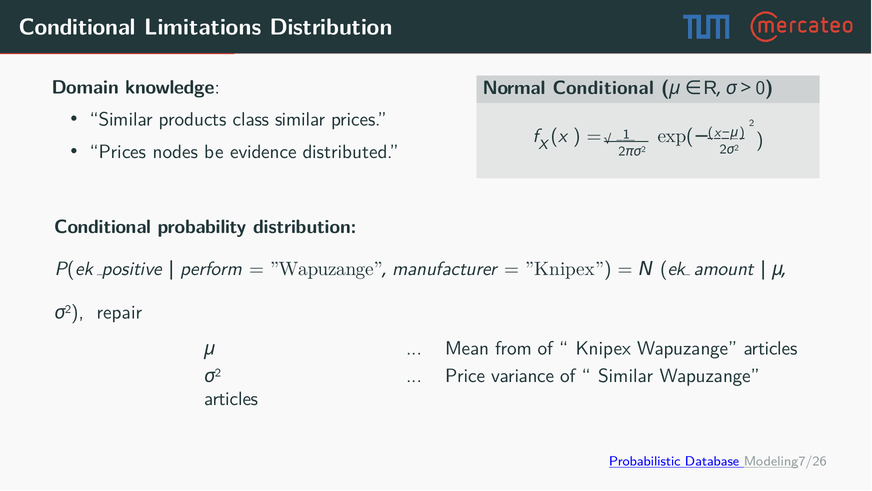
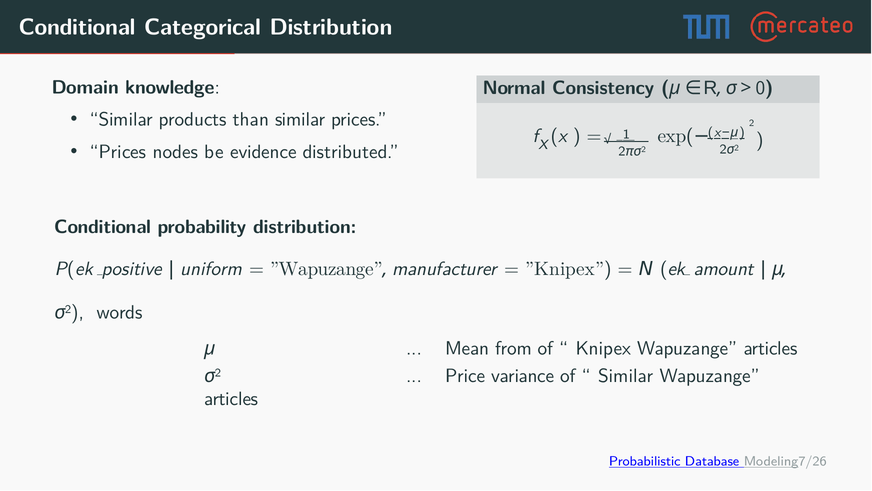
Limitations: Limitations -> Categorical
Normal Conditional: Conditional -> Consistency
class: class -> than
perform: perform -> uniform
repair: repair -> words
